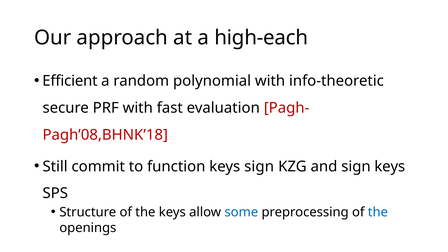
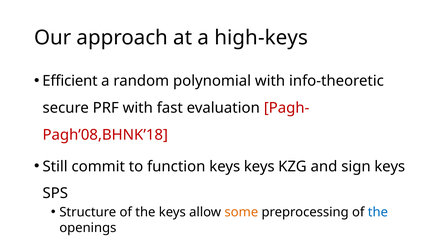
high-each: high-each -> high-keys
keys sign: sign -> keys
some colour: blue -> orange
